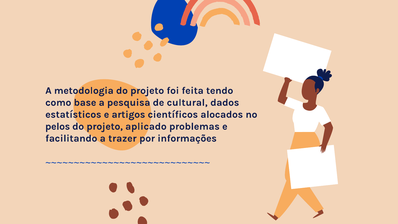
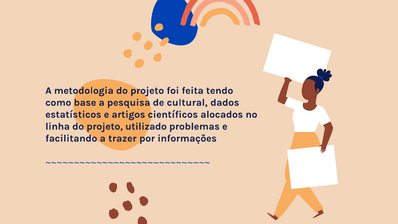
pelos: pelos -> linha
aplicado: aplicado -> utilizado
